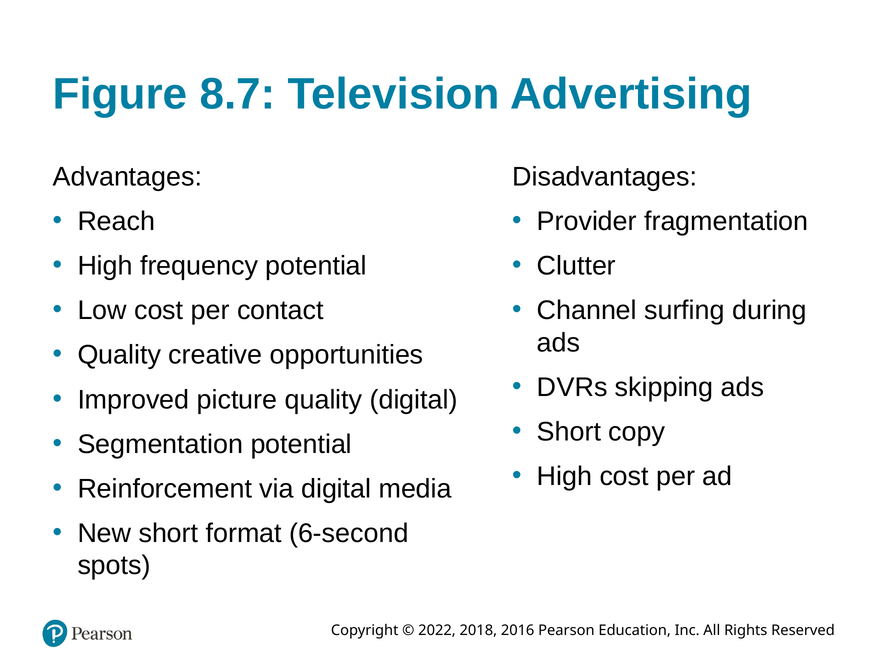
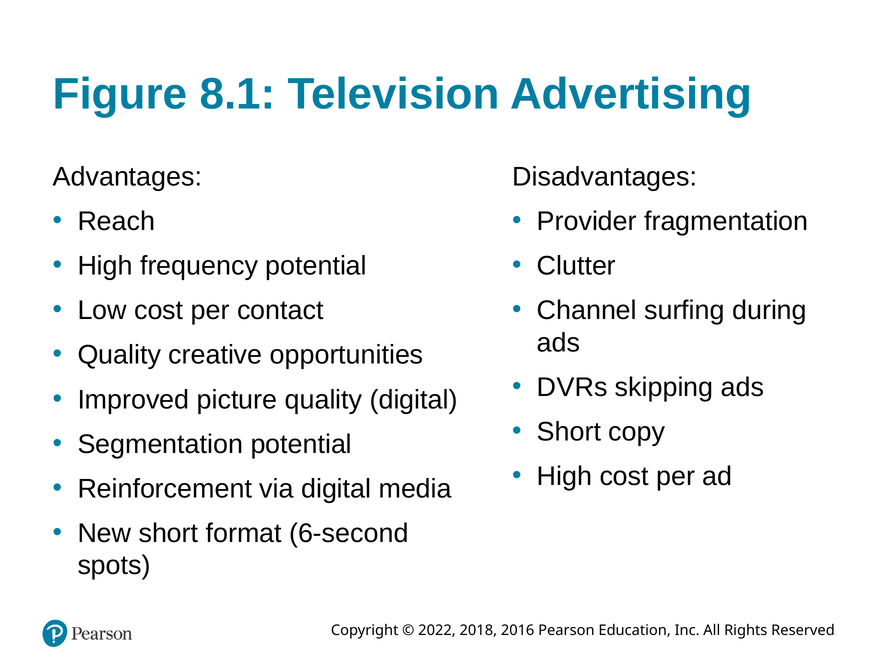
8.7: 8.7 -> 8.1
